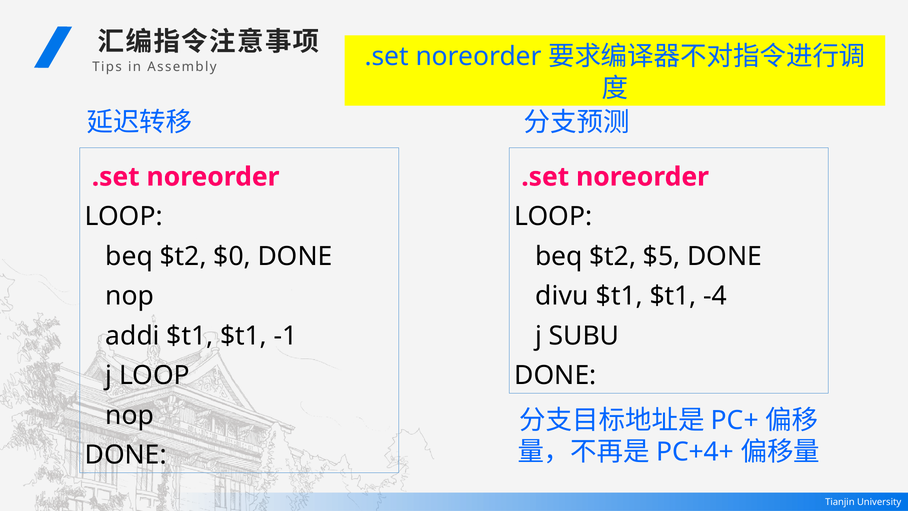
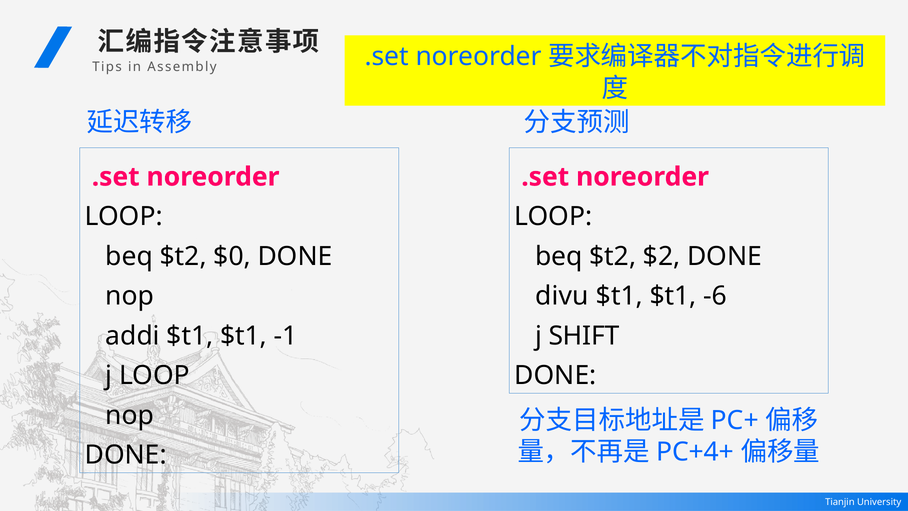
$5: $5 -> $2
-4: -4 -> -6
SUBU: SUBU -> SHIFT
